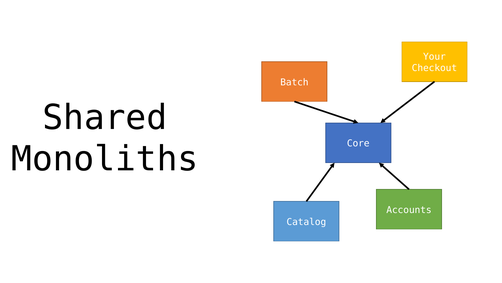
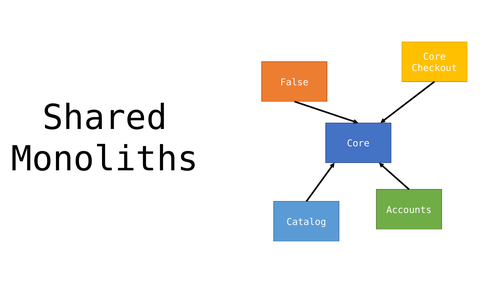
Your at (434, 57): Your -> Core
Batch: Batch -> False
